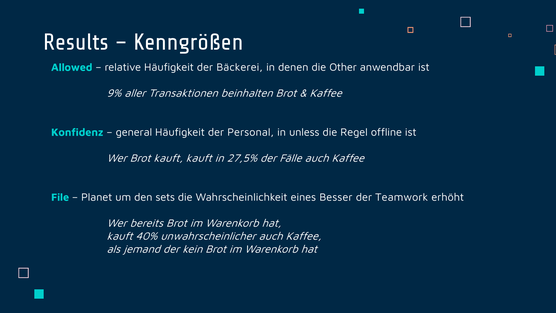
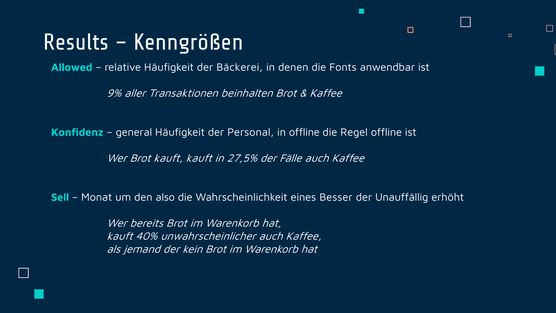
Other: Other -> Fonts
in unless: unless -> offline
File: File -> Sell
Planet: Planet -> Monat
sets: sets -> also
Teamwork: Teamwork -> Unauffällig
